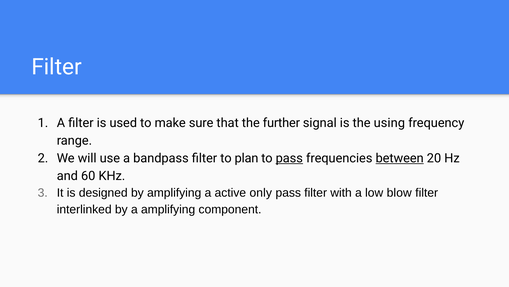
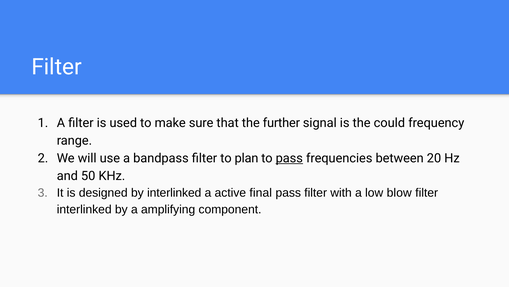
using: using -> could
between underline: present -> none
60: 60 -> 50
by amplifying: amplifying -> interlinked
only: only -> final
